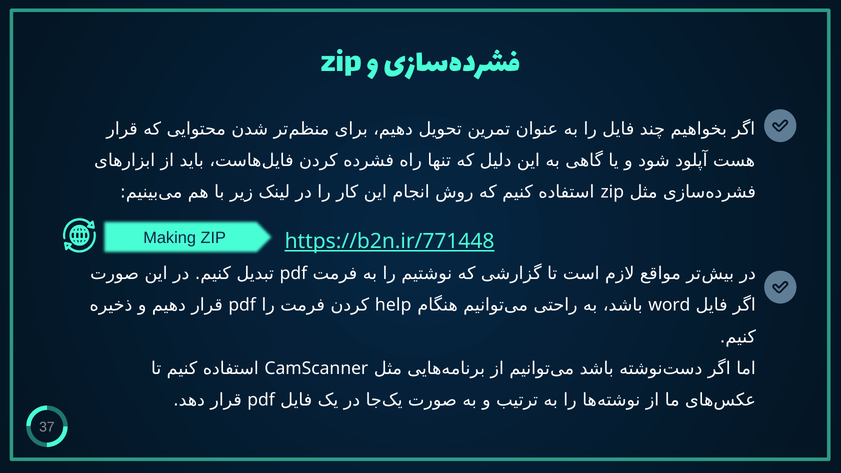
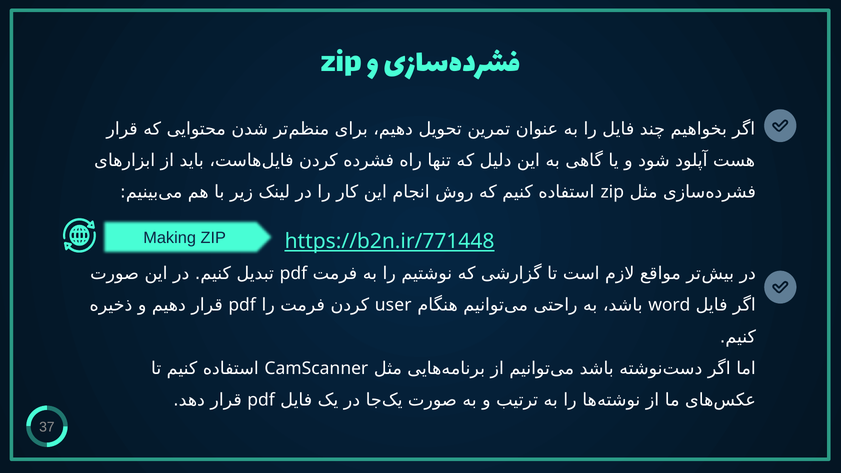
help: help -> user
